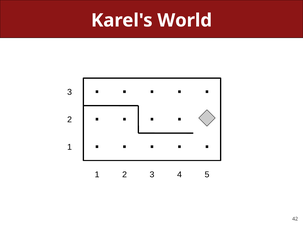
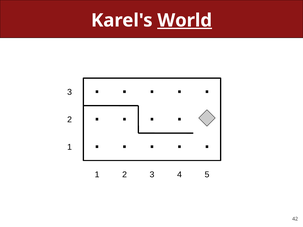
World underline: none -> present
